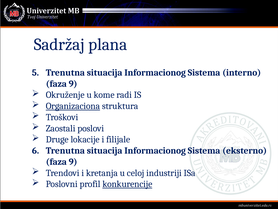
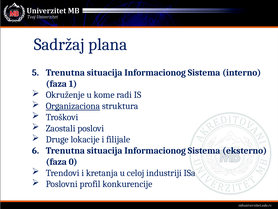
9 at (73, 84): 9 -> 1
9 at (73, 161): 9 -> 0
konkurencije underline: present -> none
